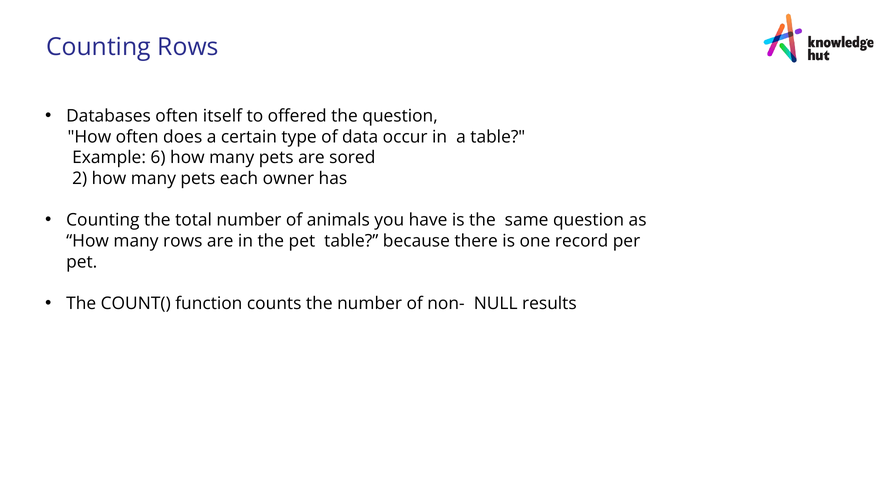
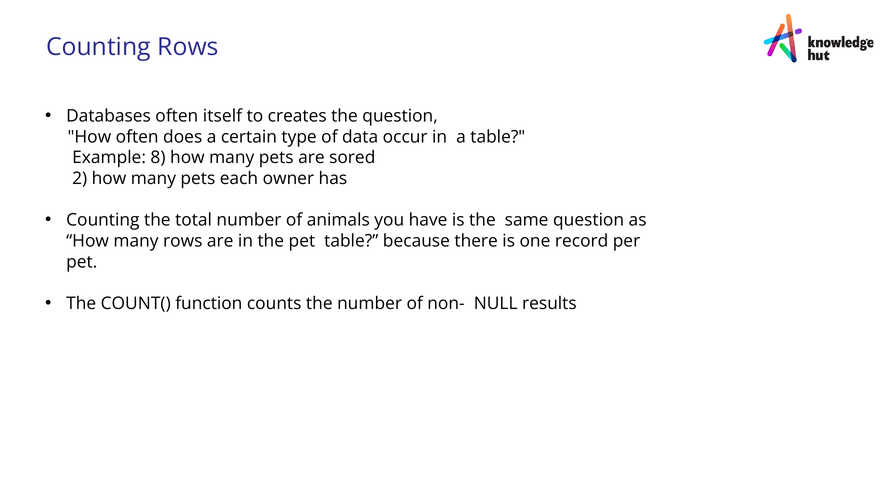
offered: offered -> creates
6: 6 -> 8
